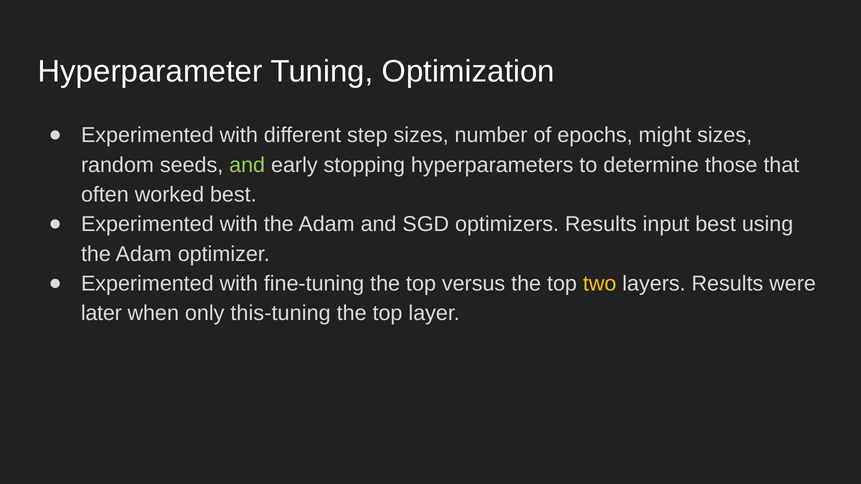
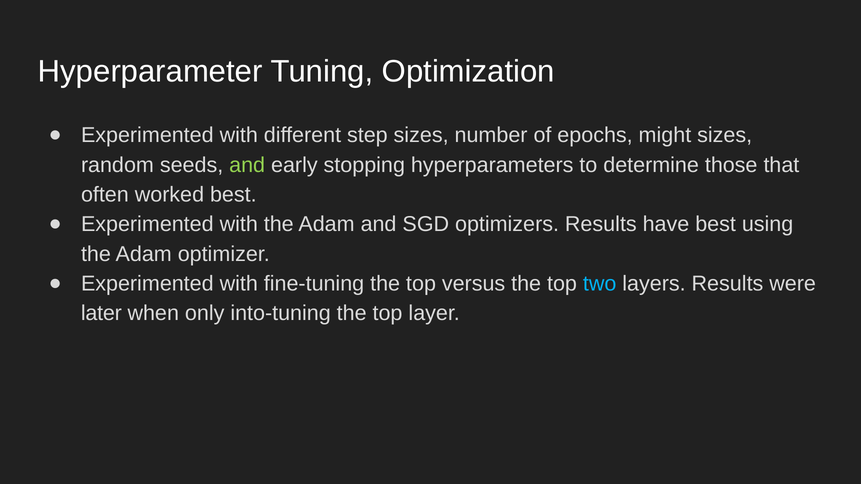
input: input -> have
two colour: yellow -> light blue
this-tuning: this-tuning -> into-tuning
